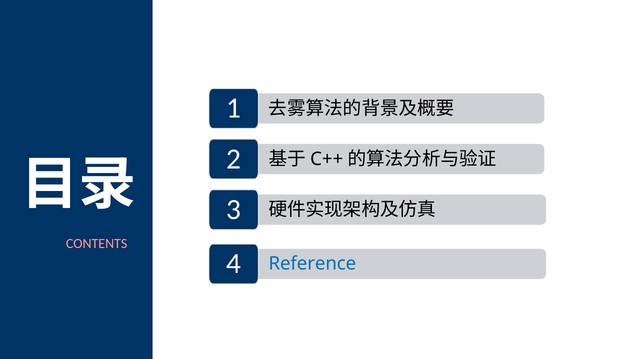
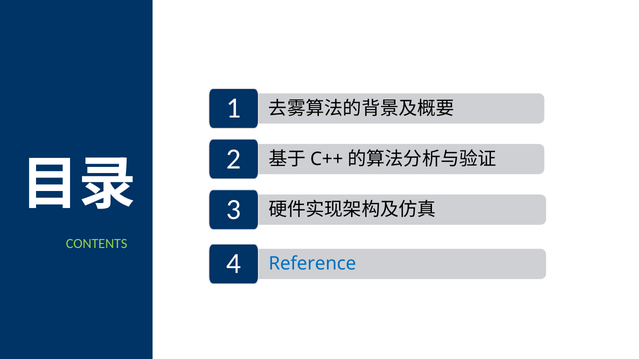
CONTENTS colour: pink -> light green
